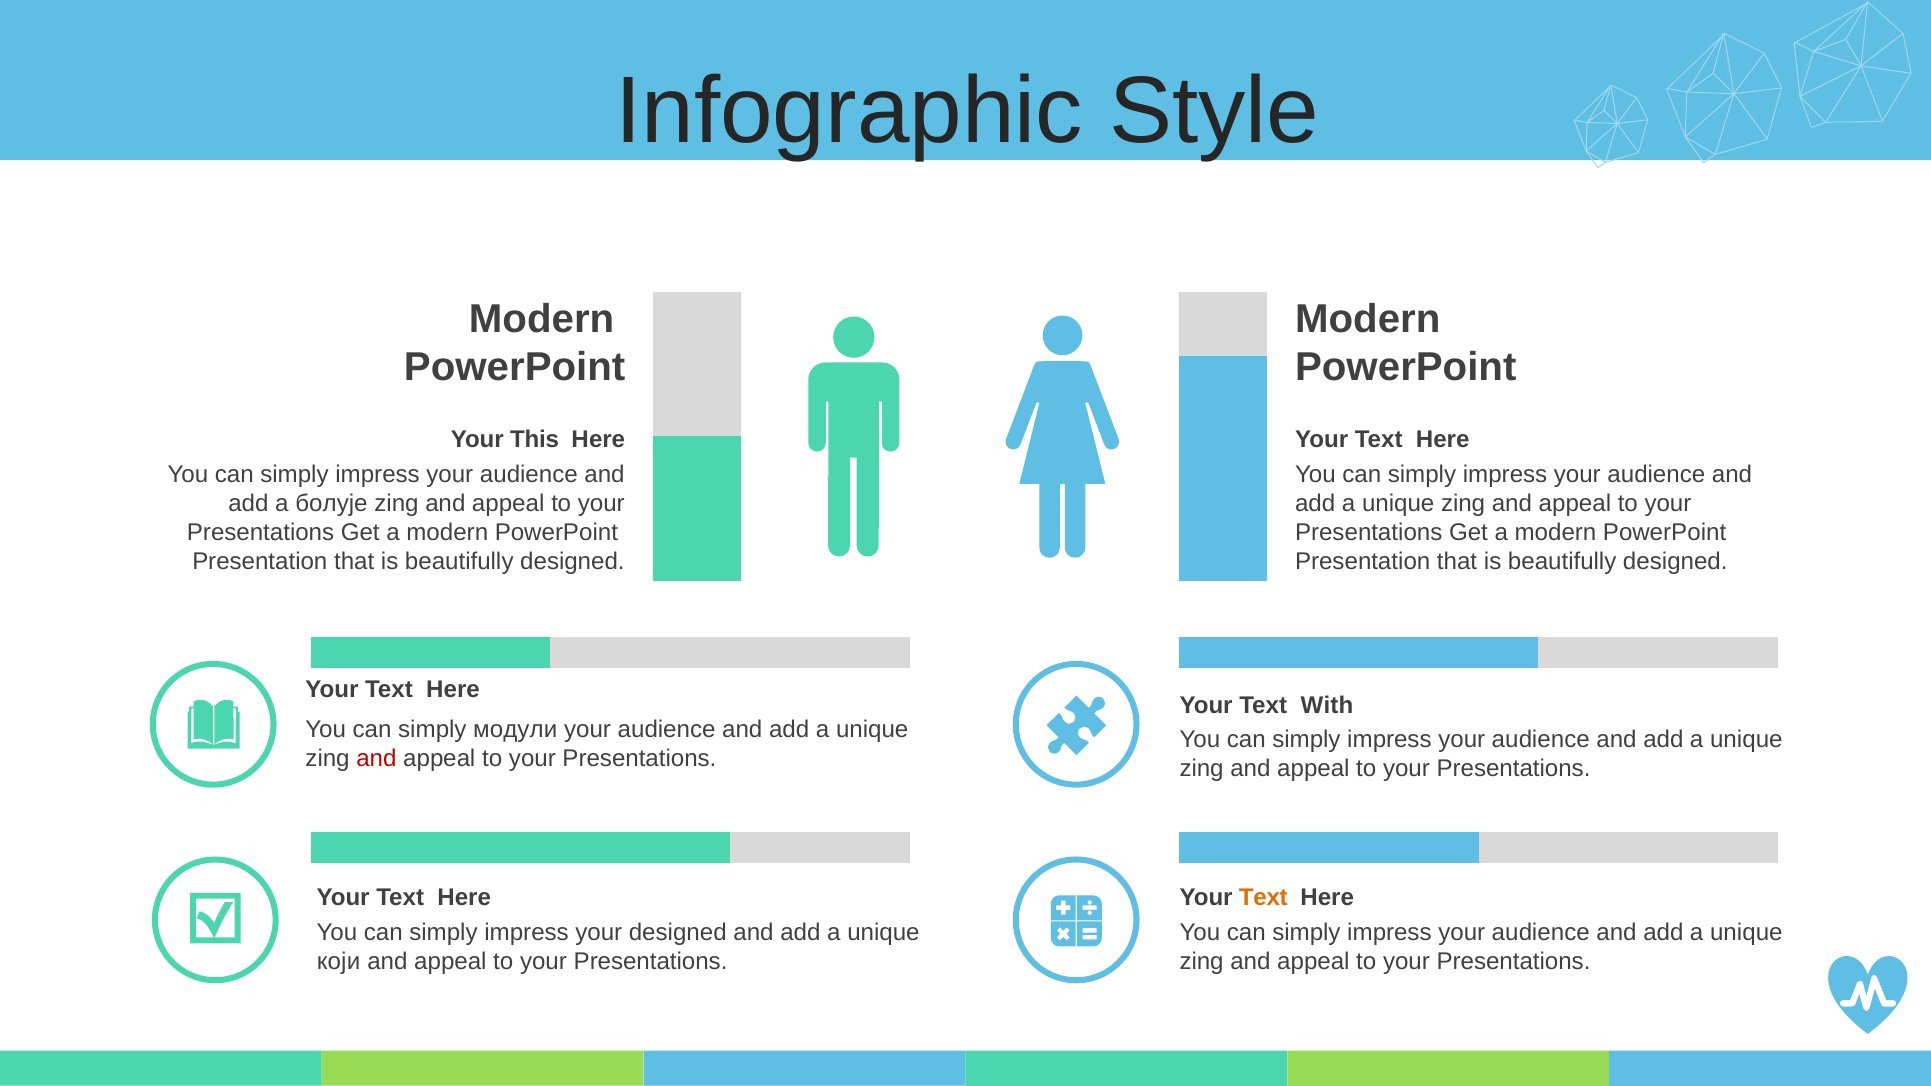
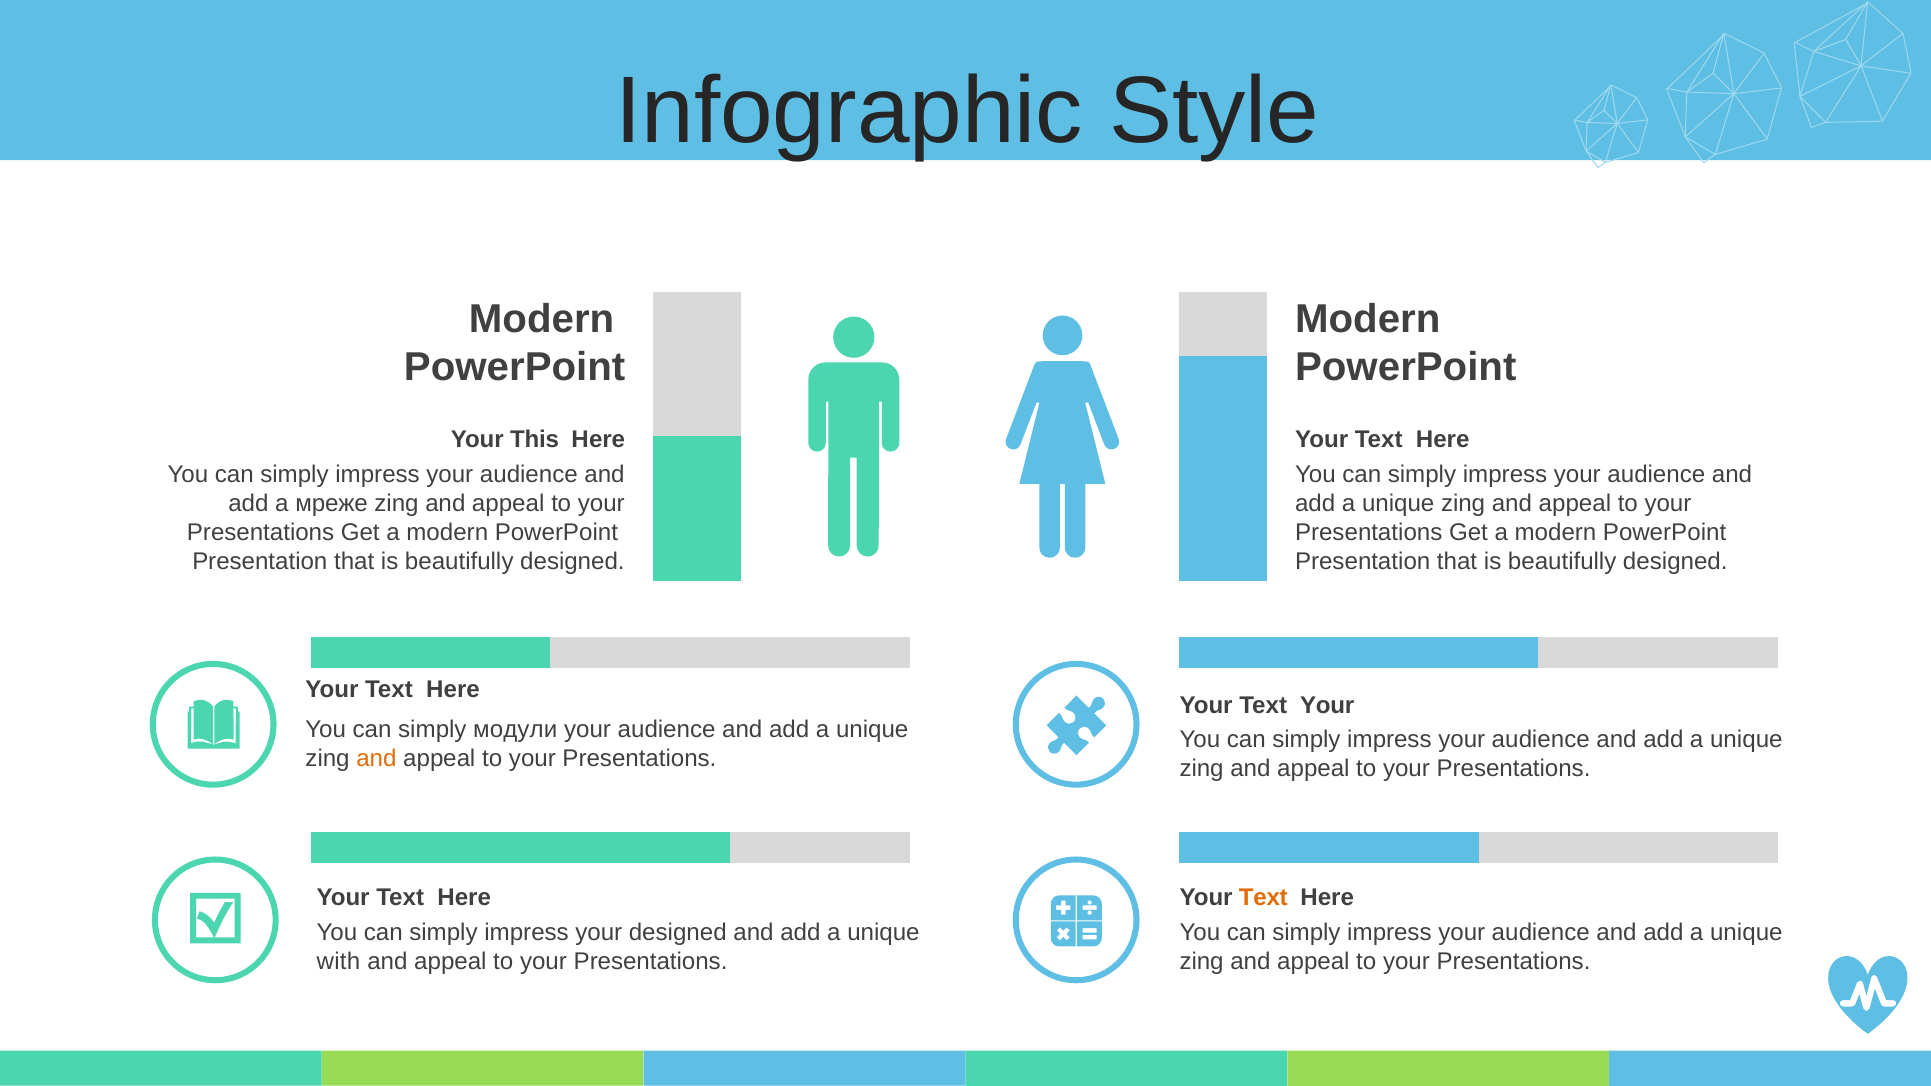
болује: болује -> мреже
Text With: With -> Your
and at (376, 758) colour: red -> orange
који: који -> with
